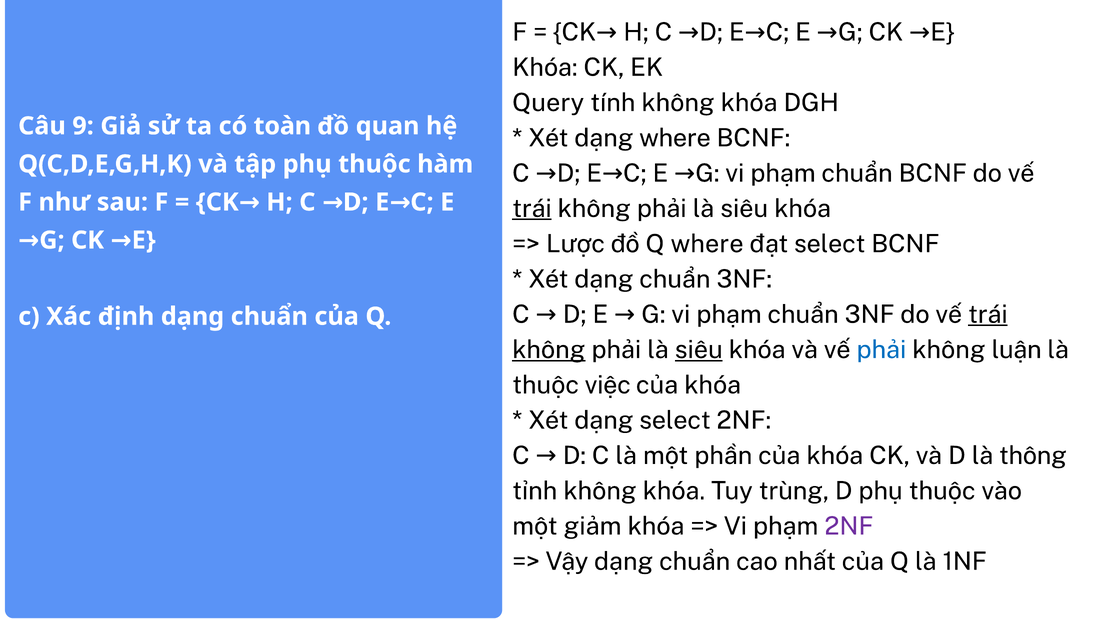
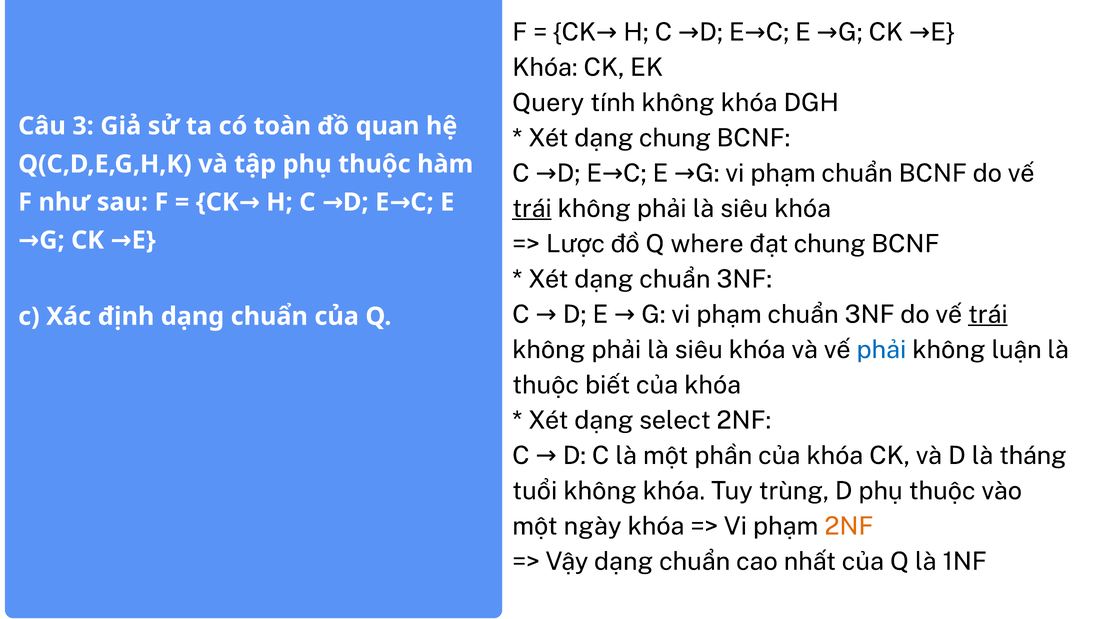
9: 9 -> 3
dạng where: where -> chung
đạt select: select -> chung
không at (549, 350) underline: present -> none
siêu at (699, 350) underline: present -> none
việc: việc -> biết
thông: thông -> tháng
tỉnh: tỉnh -> tuổi
giảm: giảm -> ngày
2NF at (849, 526) colour: purple -> orange
